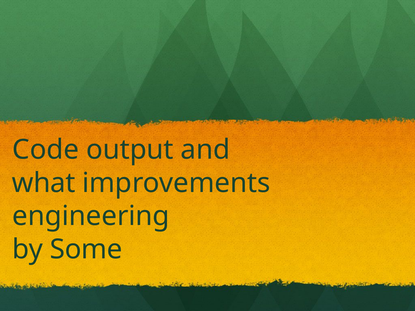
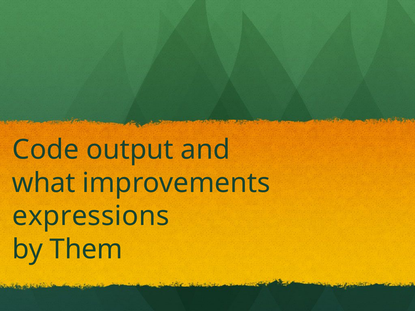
engineering: engineering -> expressions
Some: Some -> Them
